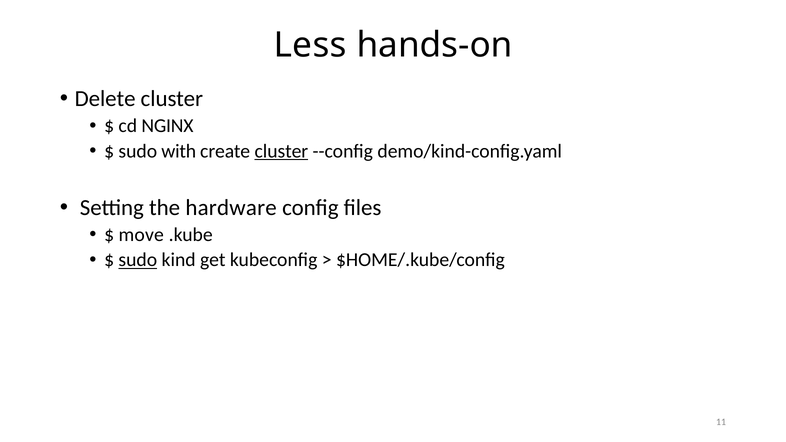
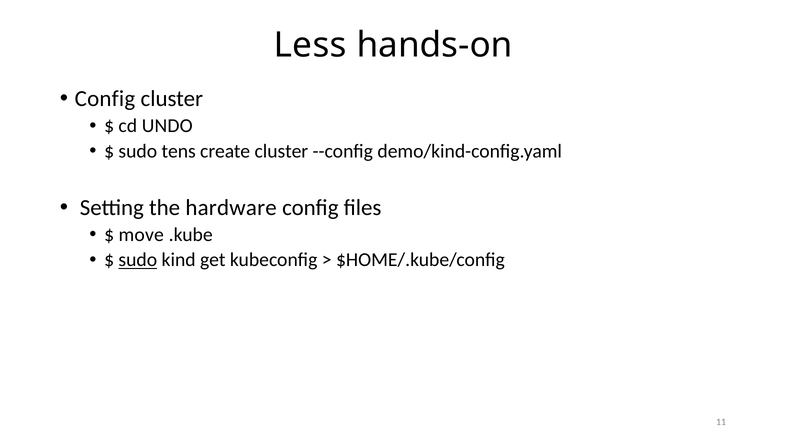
Delete at (105, 99): Delete -> Config
NGINX: NGINX -> UNDO
with: with -> tens
cluster at (281, 151) underline: present -> none
